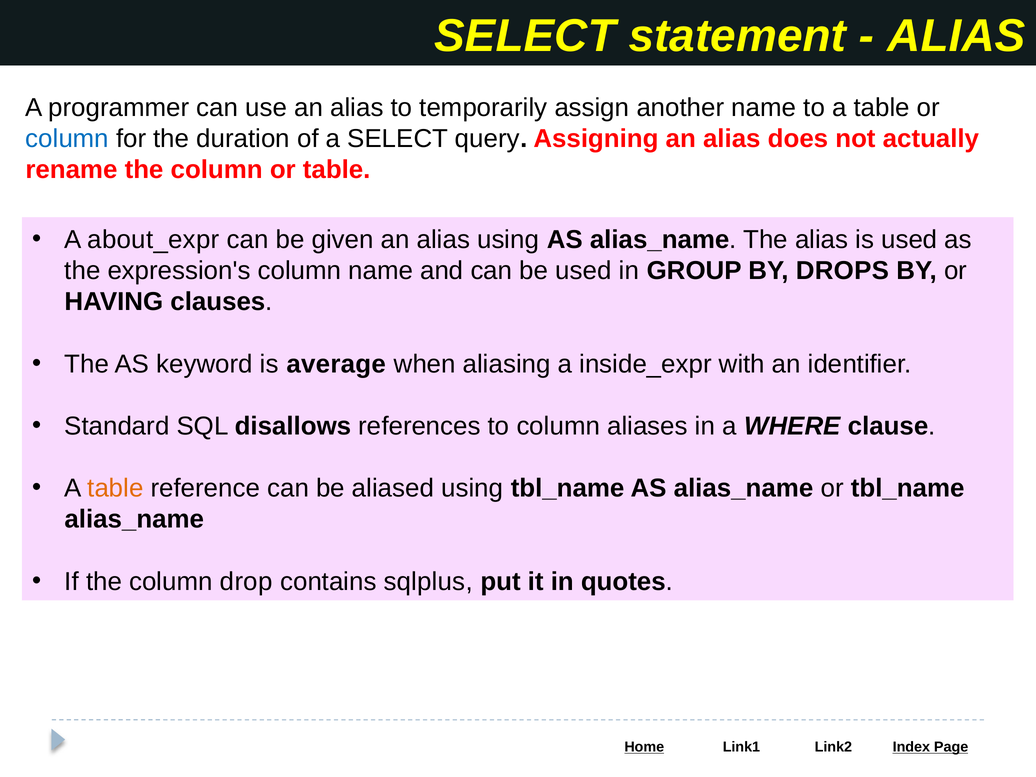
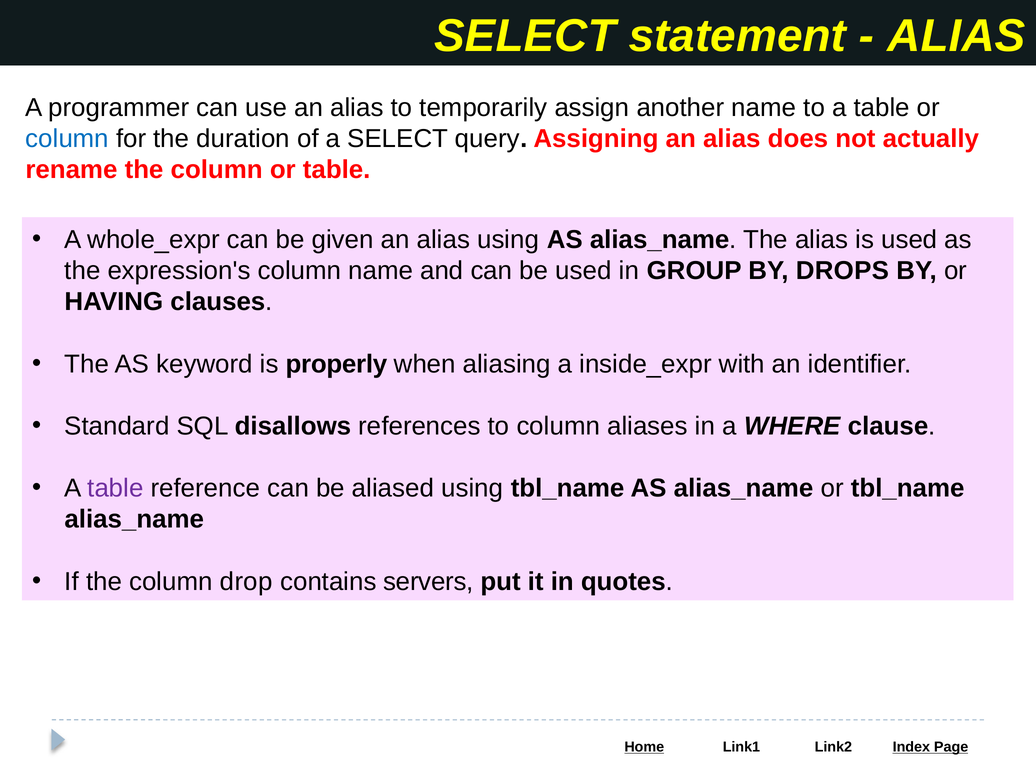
about_expr: about_expr -> whole_expr
average: average -> properly
table at (115, 488) colour: orange -> purple
sqlplus: sqlplus -> servers
